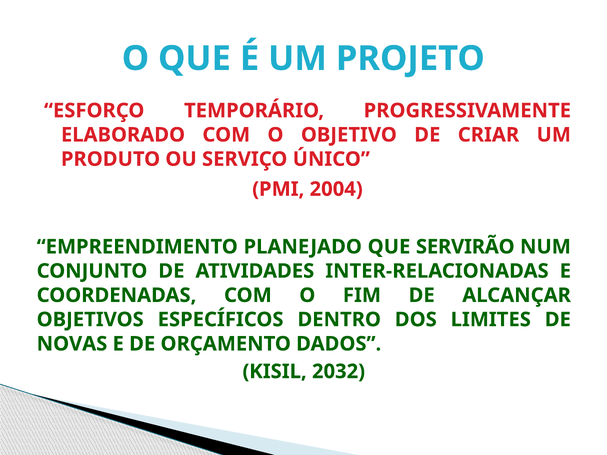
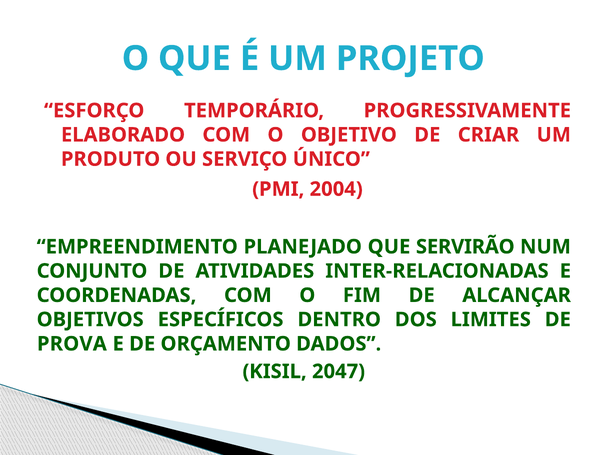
NOVAS: NOVAS -> PROVA
2032: 2032 -> 2047
